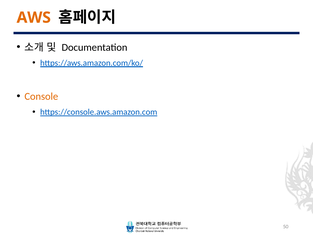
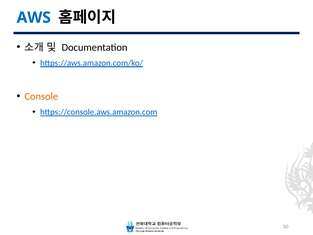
AWS colour: orange -> blue
